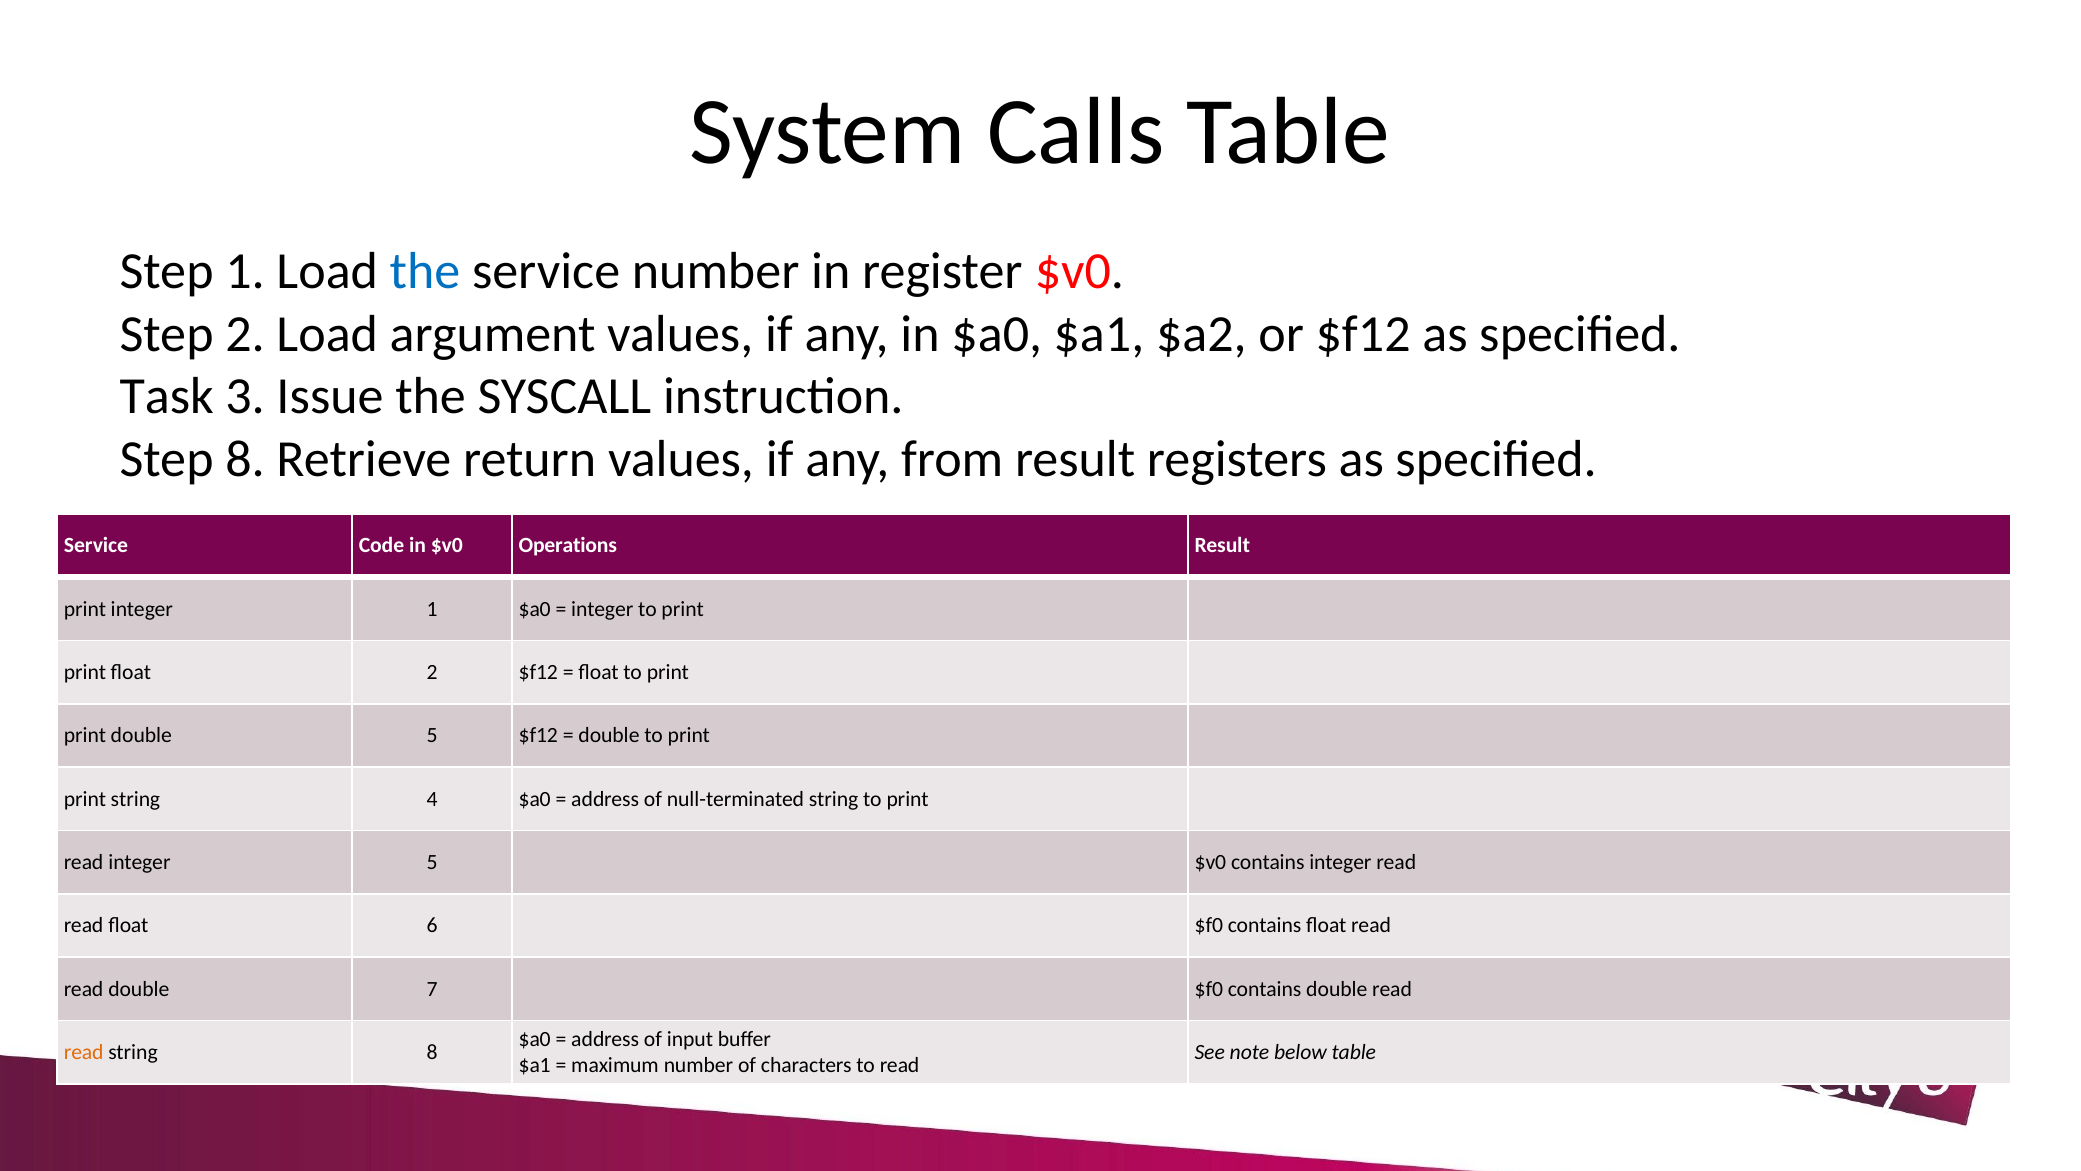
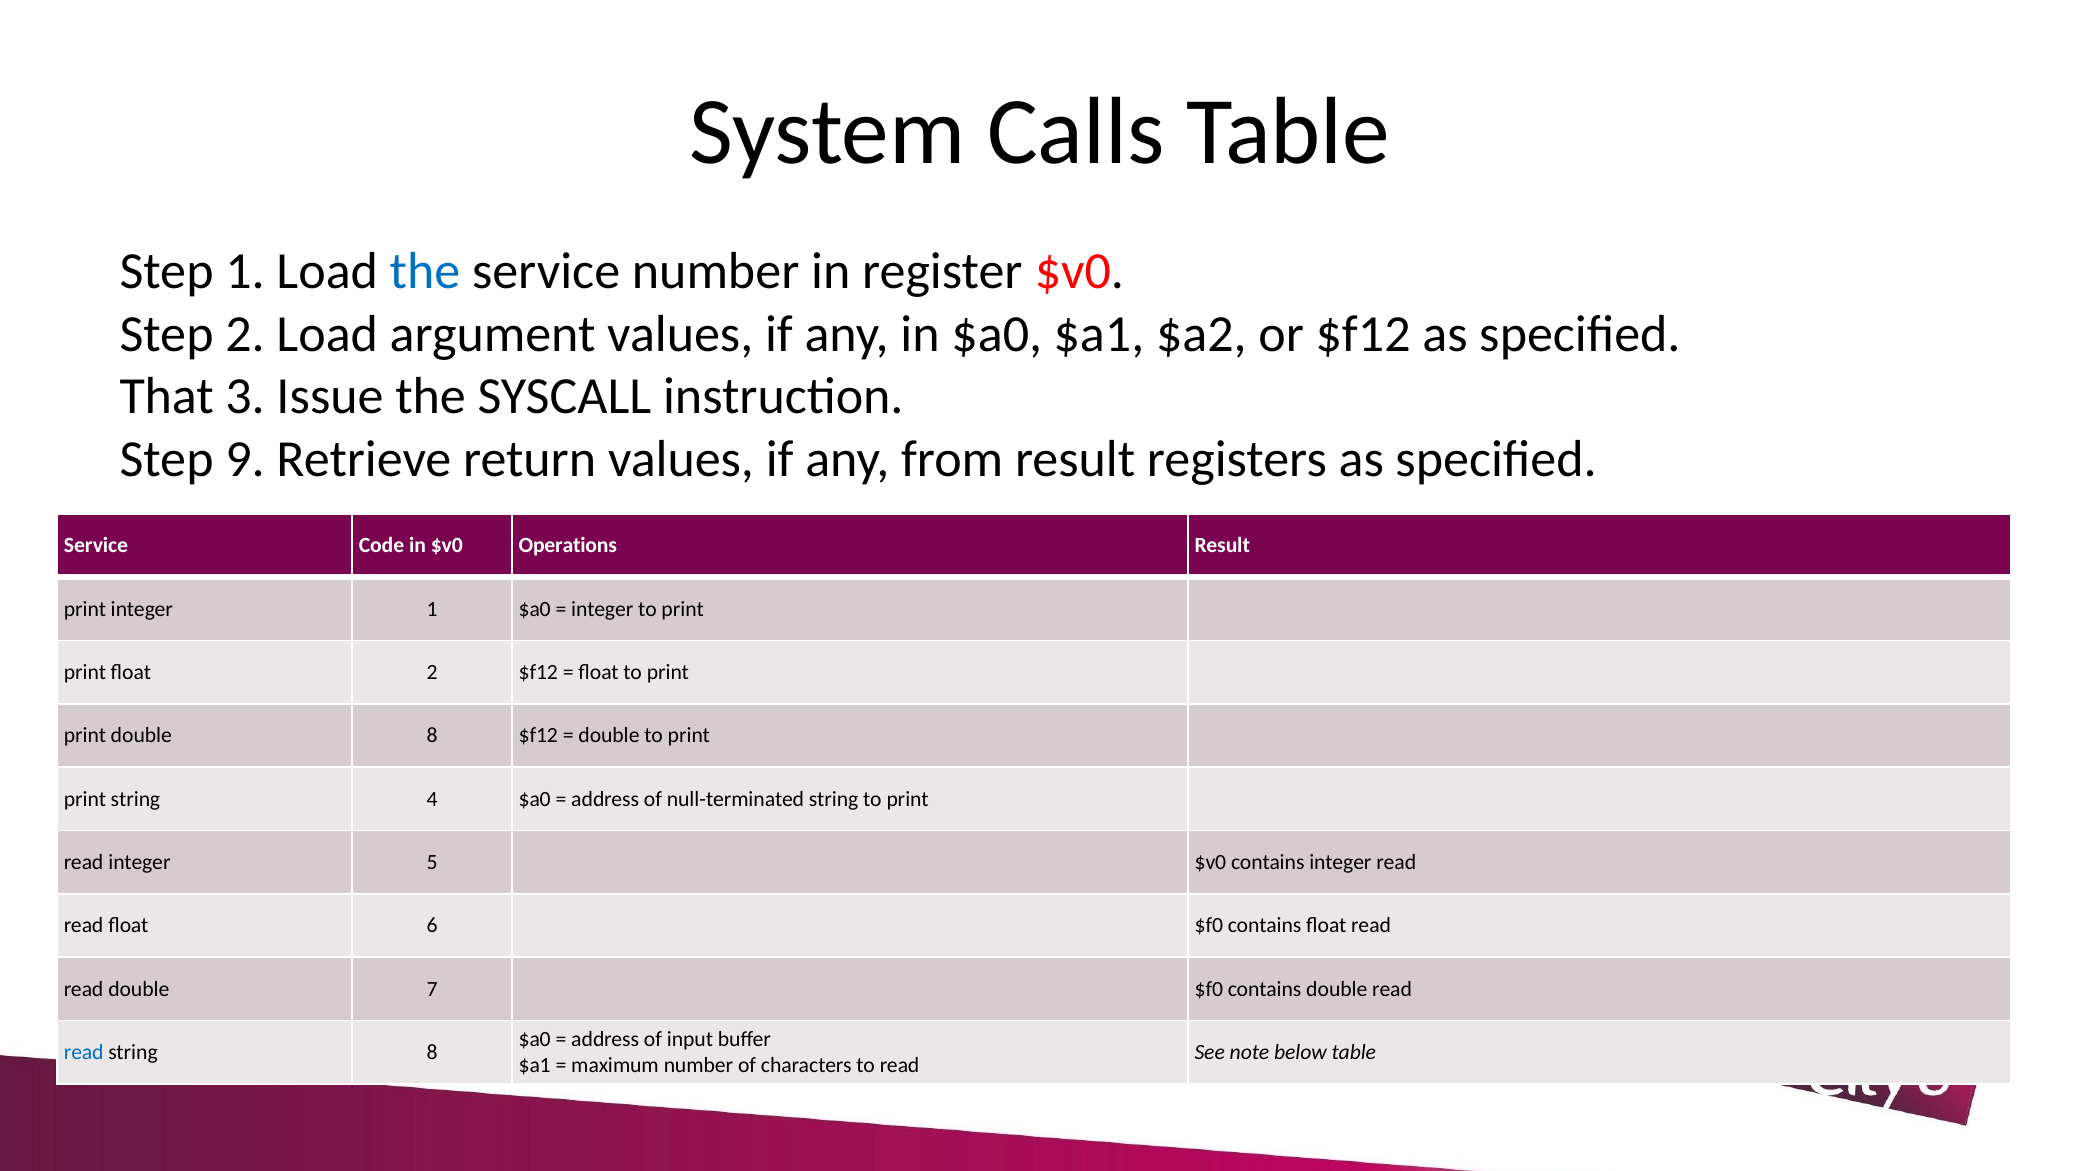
Task: Task -> That
Step 8: 8 -> 9
double 5: 5 -> 8
read at (84, 1052) colour: orange -> blue
